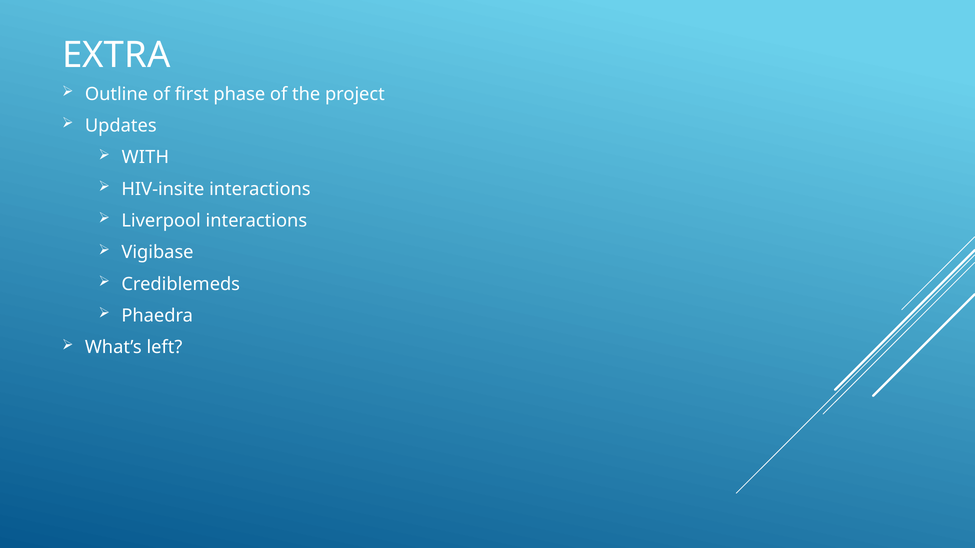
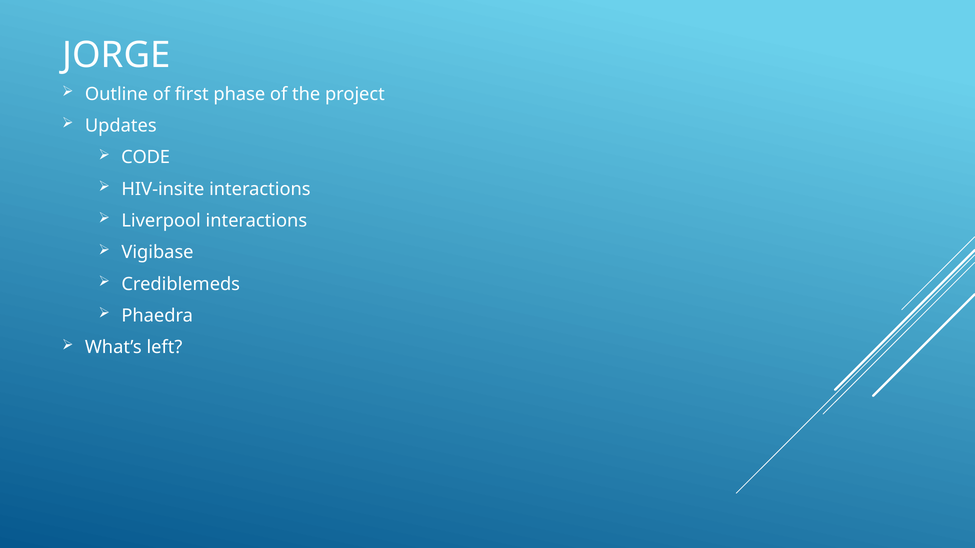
EXTRA: EXTRA -> JORGE
WITH: WITH -> CODE
